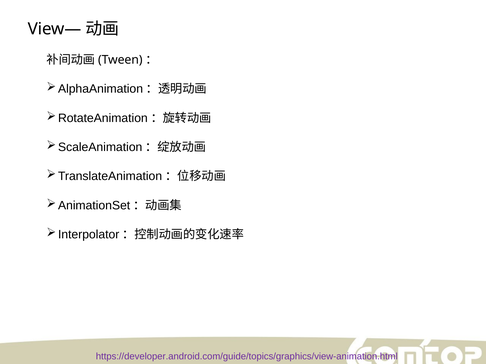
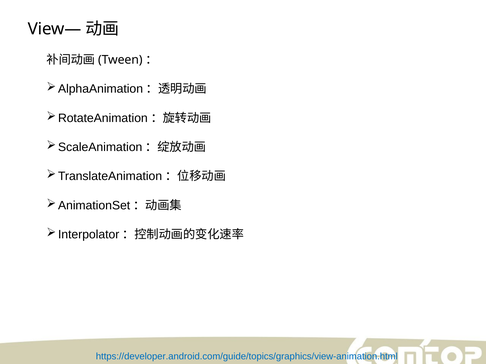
https://developer.android.com/guide/topics/graphics/view-animation.html colour: purple -> blue
